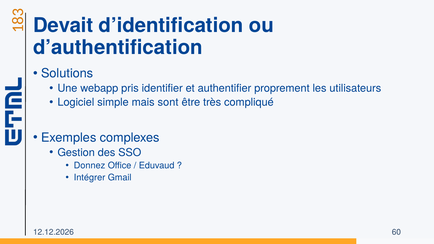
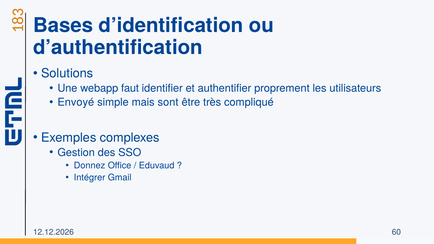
Devait: Devait -> Bases
pris: pris -> faut
Logiciel: Logiciel -> Envoyé
